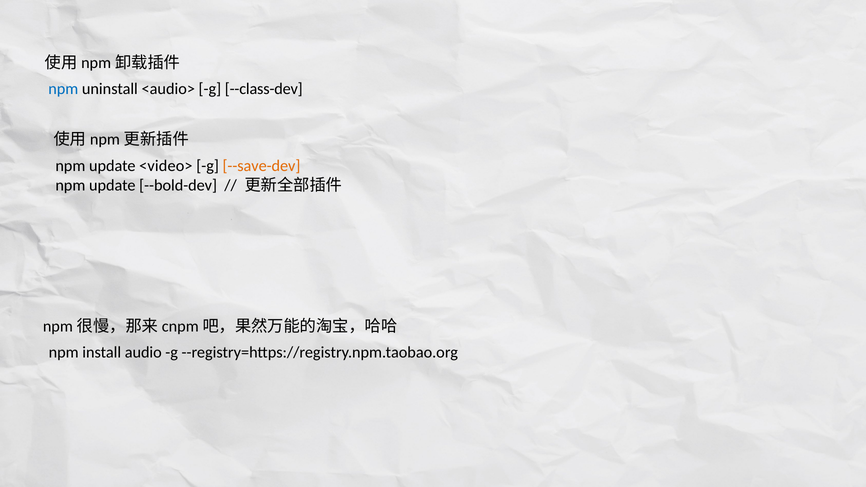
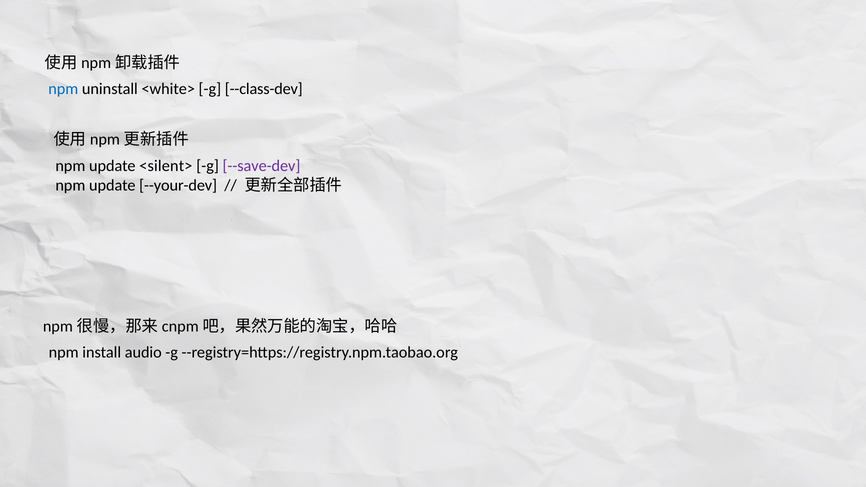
<audio>: <audio> -> <white>
<video>: <video> -> <silent>
--save-dev colour: orange -> purple
--bold-dev: --bold-dev -> --your-dev
